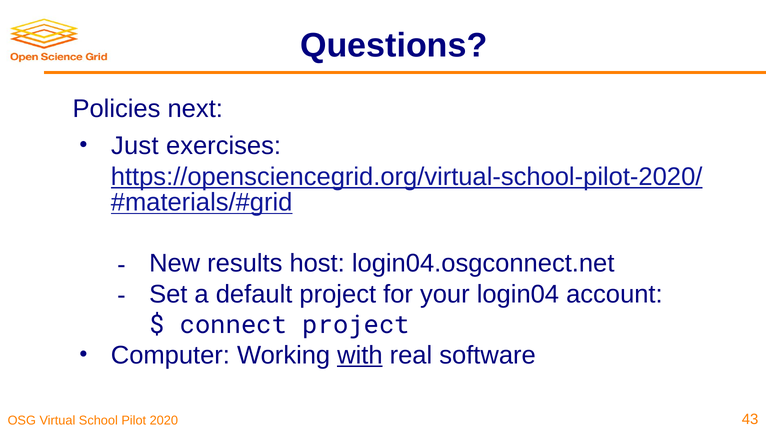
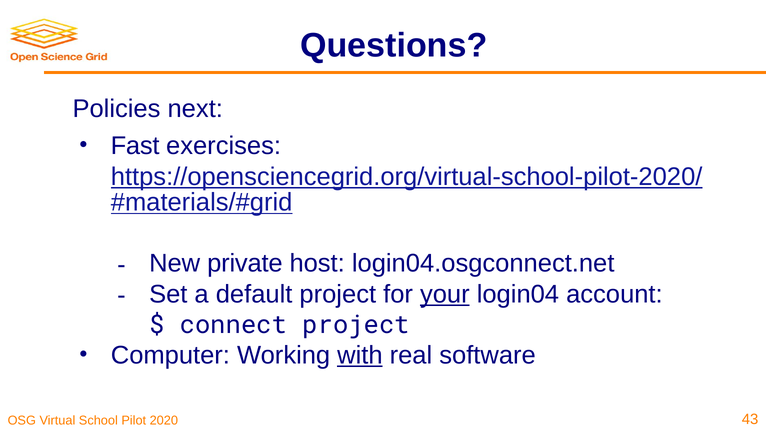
Just: Just -> Fast
results: results -> private
your underline: none -> present
